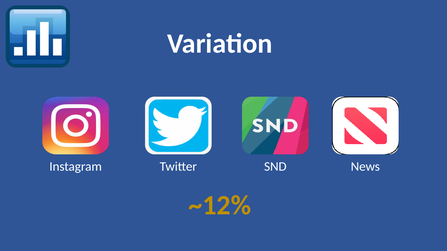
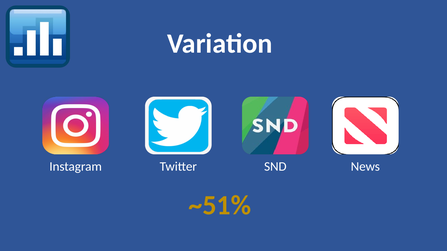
~12%: ~12% -> ~51%
